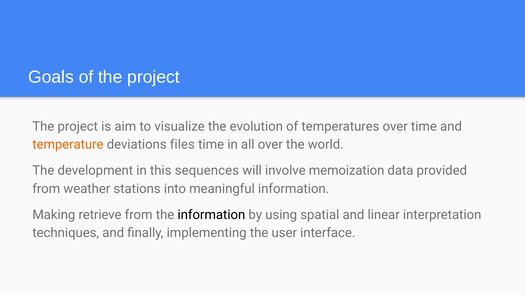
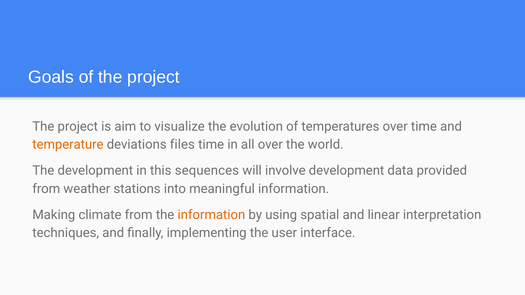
involve memoization: memoization -> development
retrieve: retrieve -> climate
information at (211, 215) colour: black -> orange
